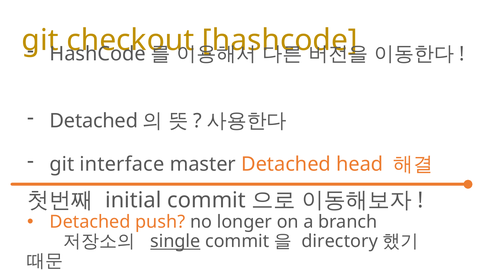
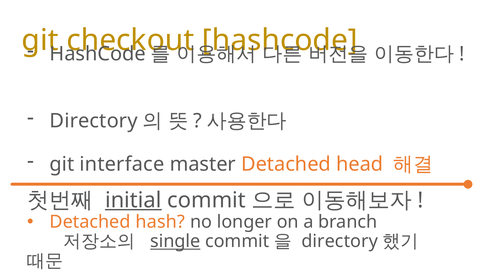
Detached at (94, 121): Detached -> Directory
initial underline: none -> present
push: push -> hash
